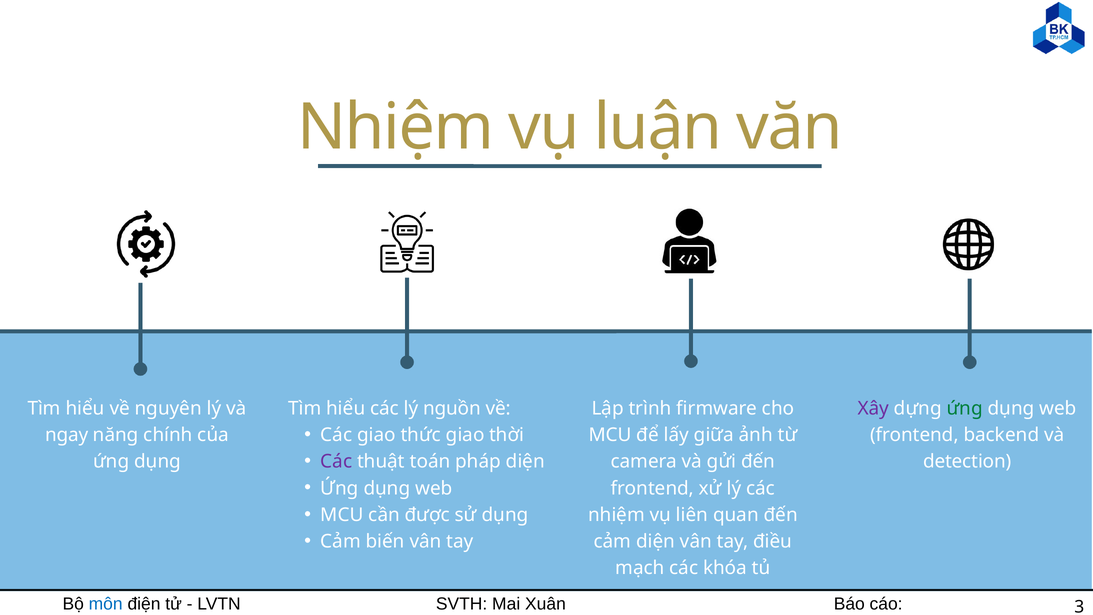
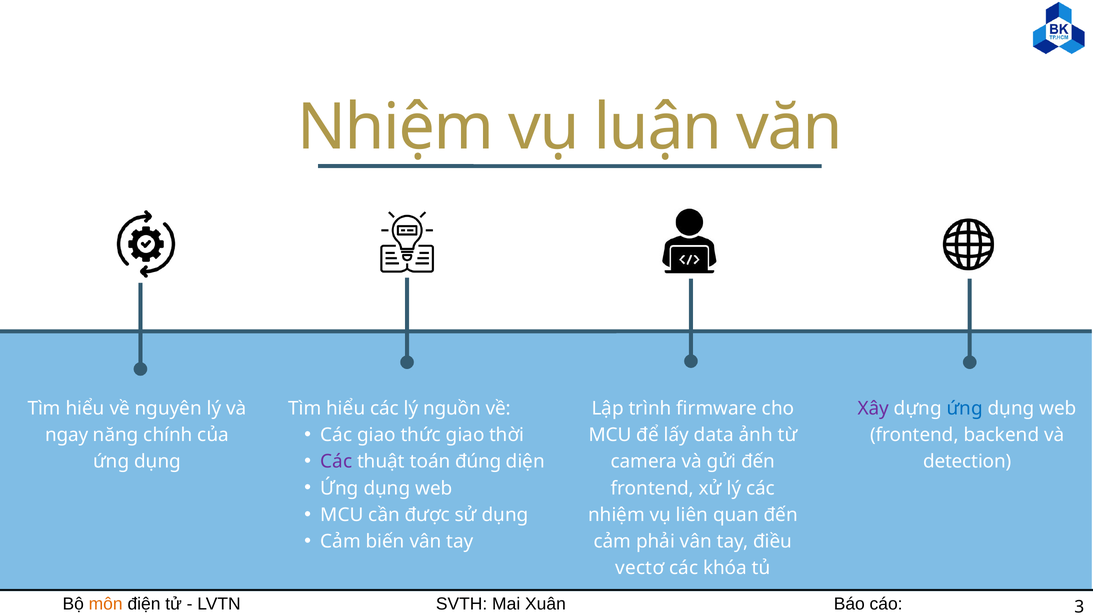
ứng at (965, 408) colour: green -> blue
giữa: giữa -> data
pháp: pháp -> đúng
cảm diện: diện -> phải
mạch: mạch -> vectơ
môn colour: blue -> orange
